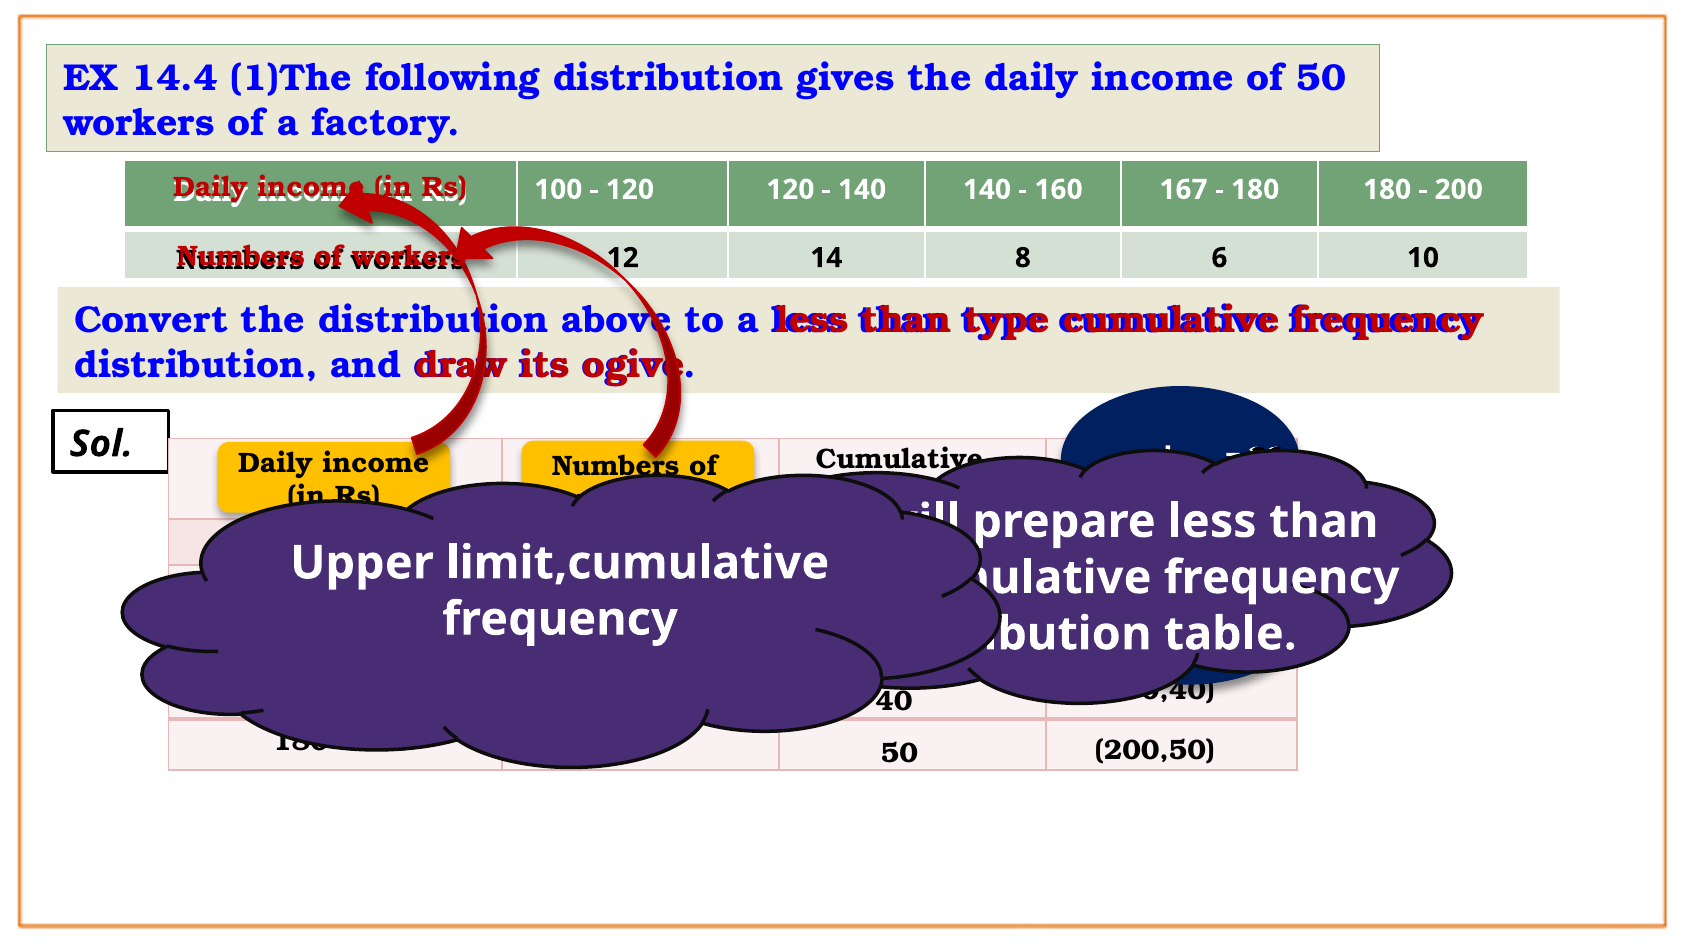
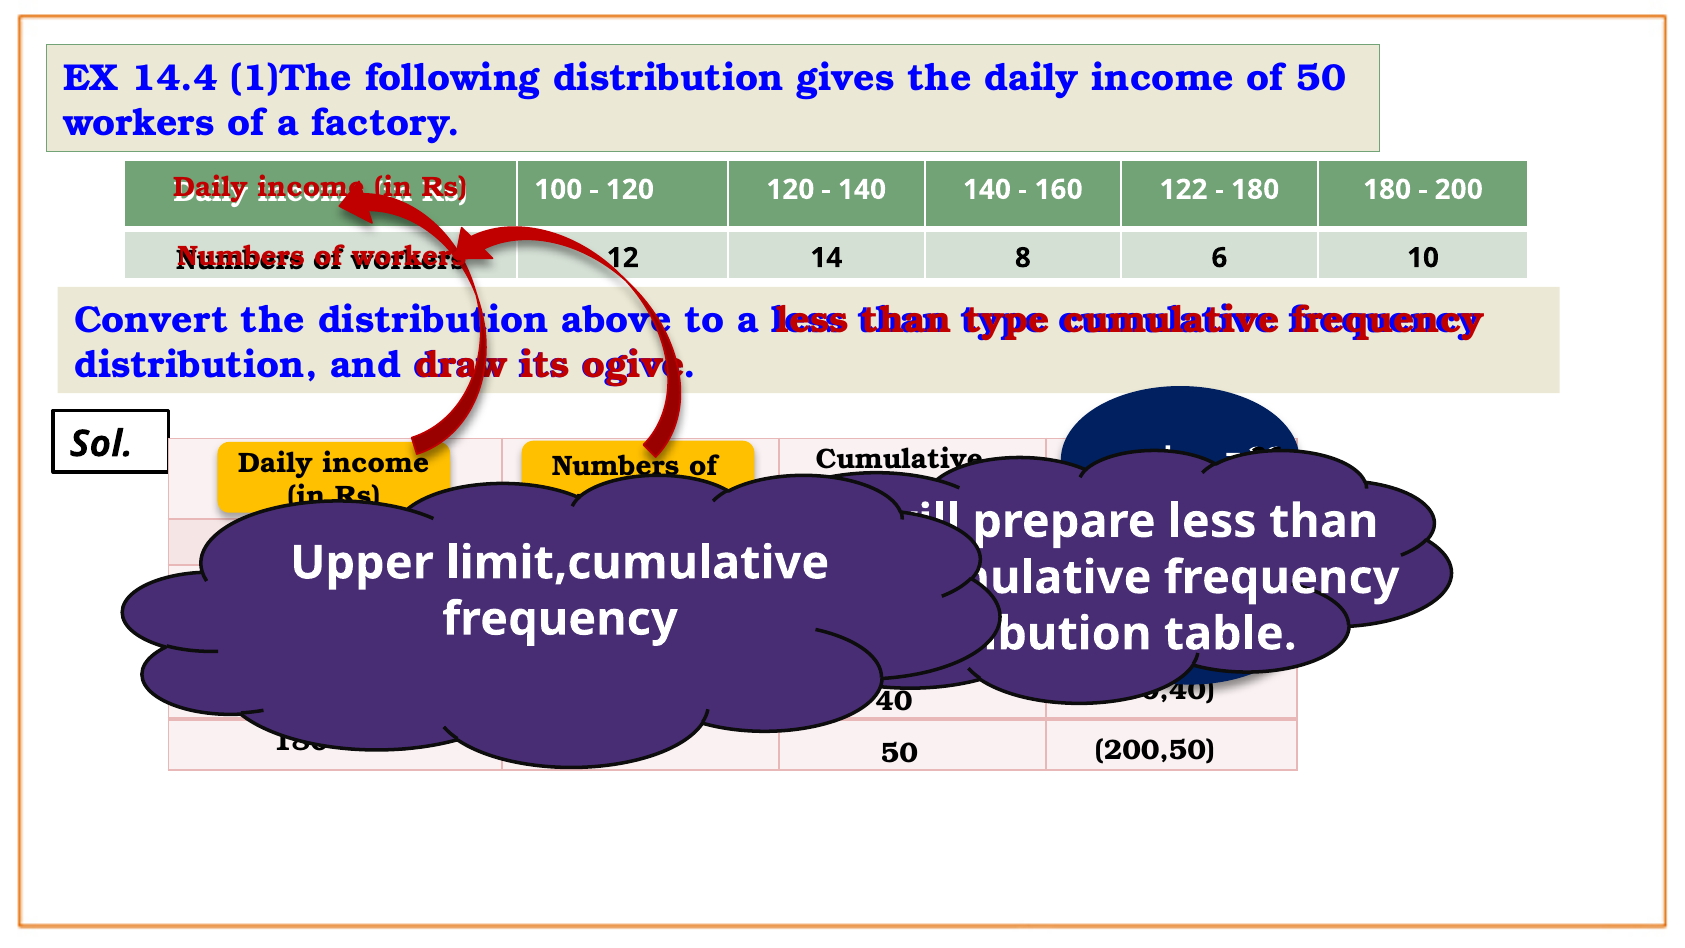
167: 167 -> 122
